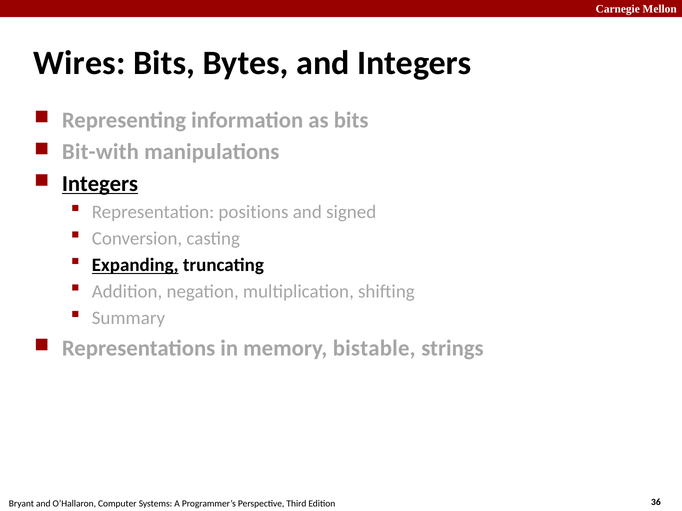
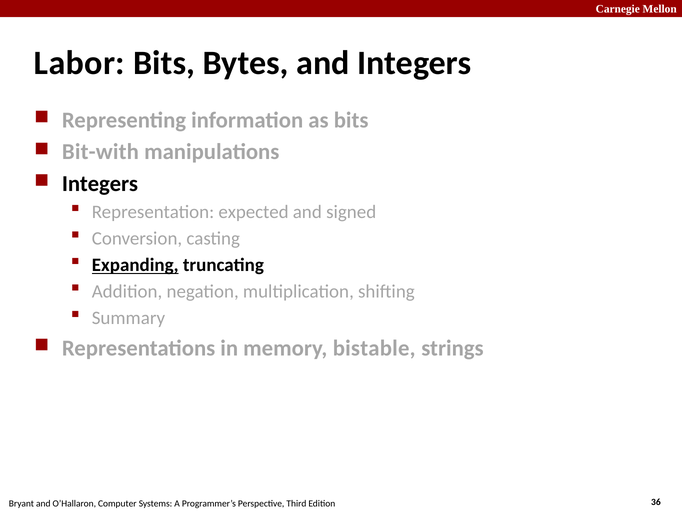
Wires: Wires -> Labor
Integers at (100, 184) underline: present -> none
positions: positions -> expected
